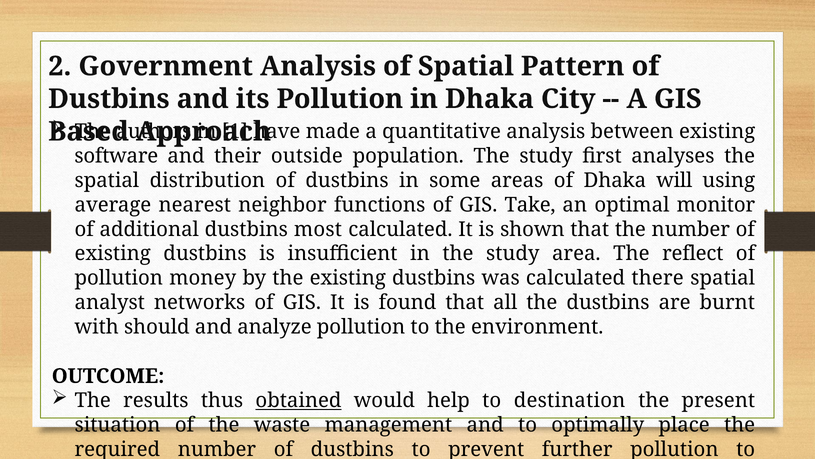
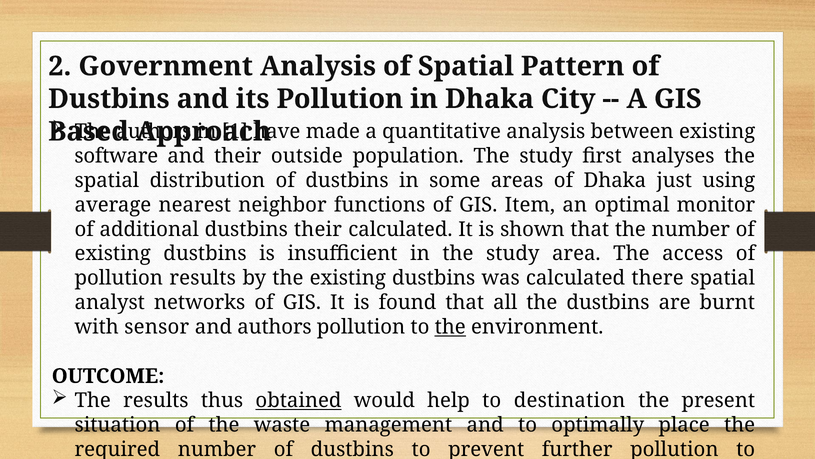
will: will -> just
Take: Take -> Item
dustbins most: most -> their
reflect: reflect -> access
pollution money: money -> results
should: should -> sensor
and analyze: analyze -> authors
the at (450, 327) underline: none -> present
